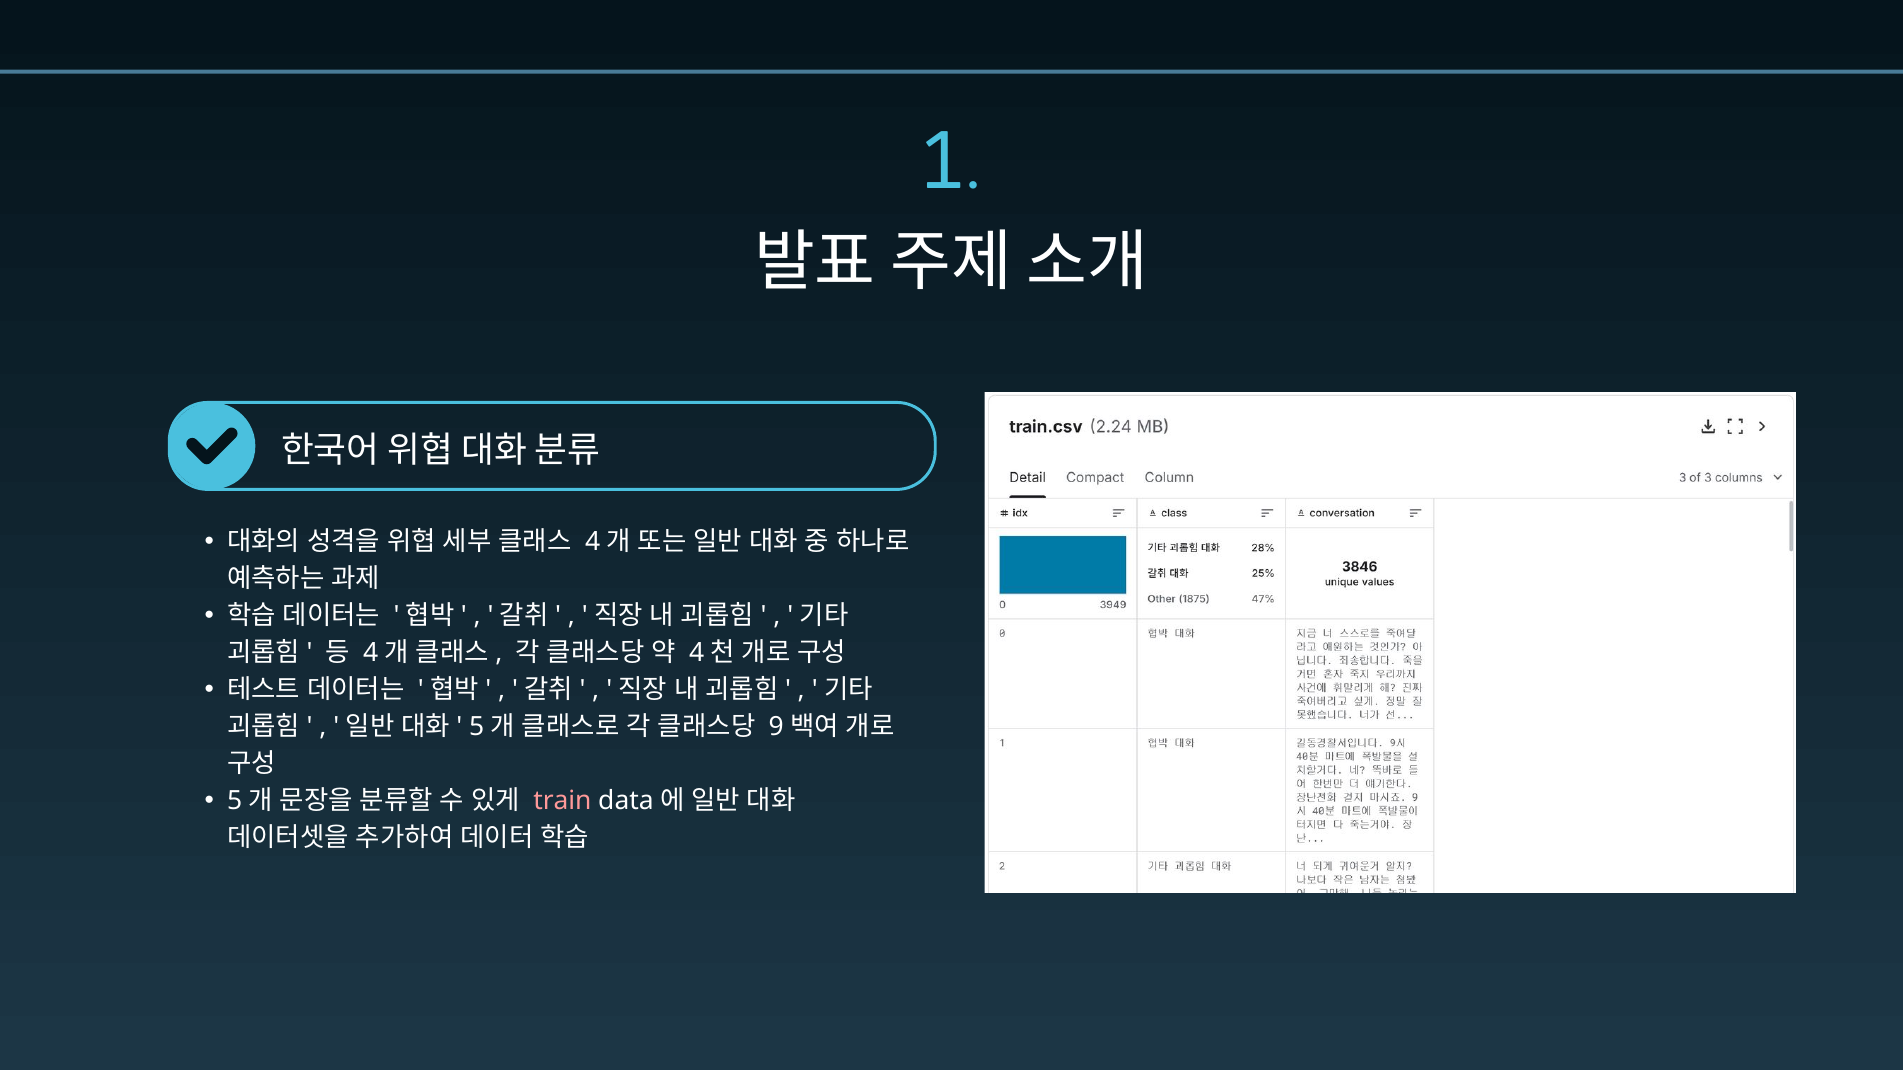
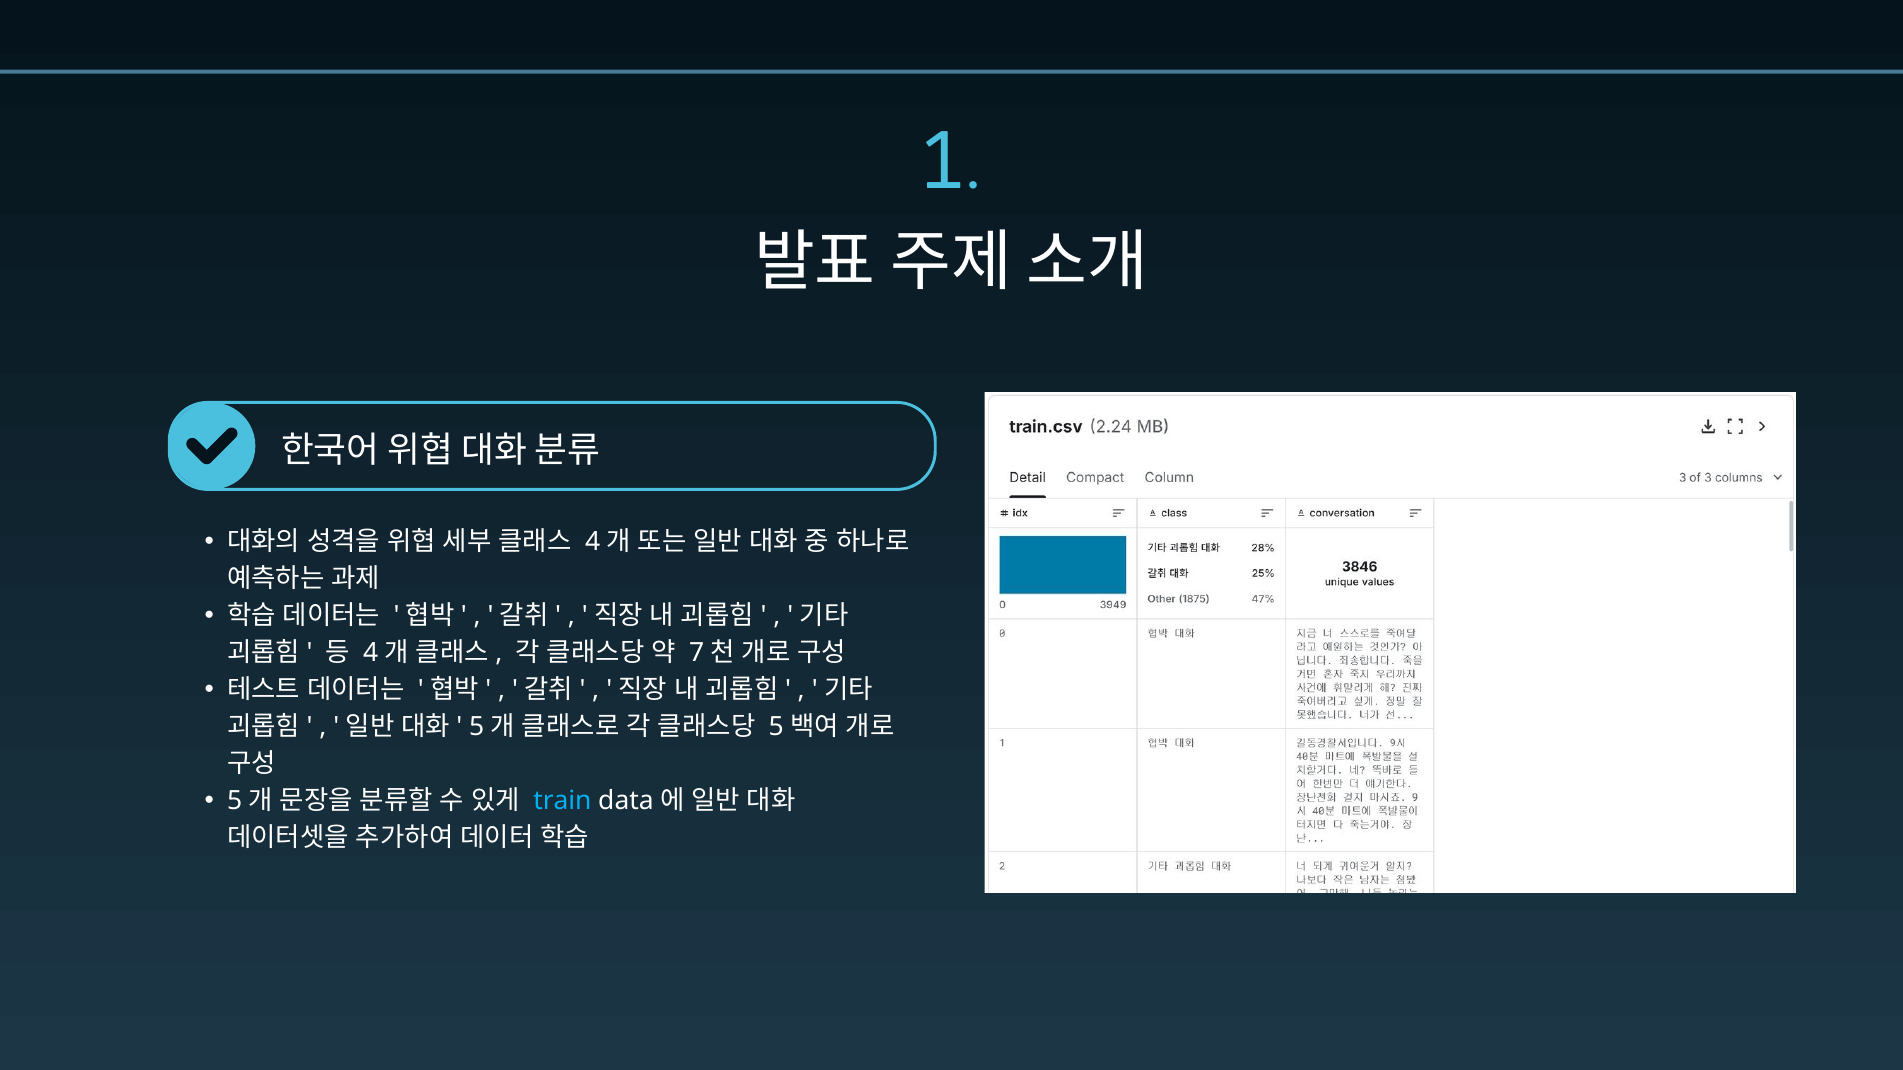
4 at (697, 653): 4 -> 7
9 at (776, 727): 9 -> 5
train colour: pink -> light blue
